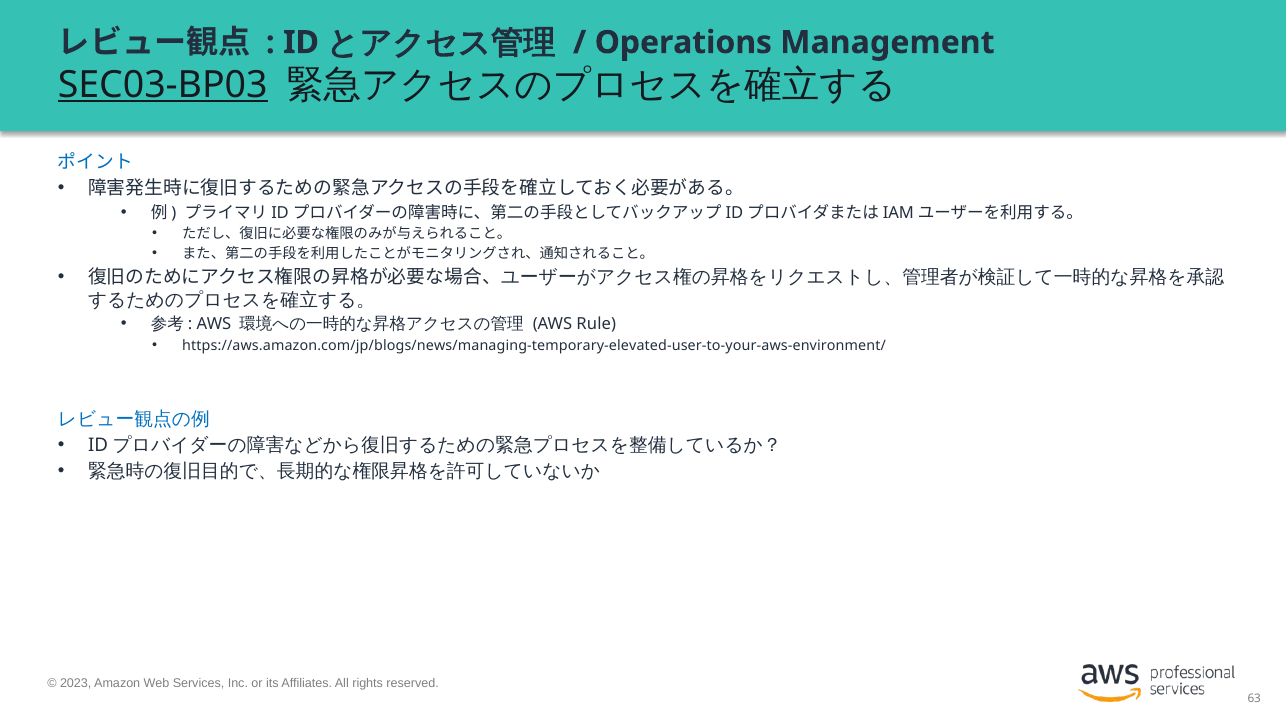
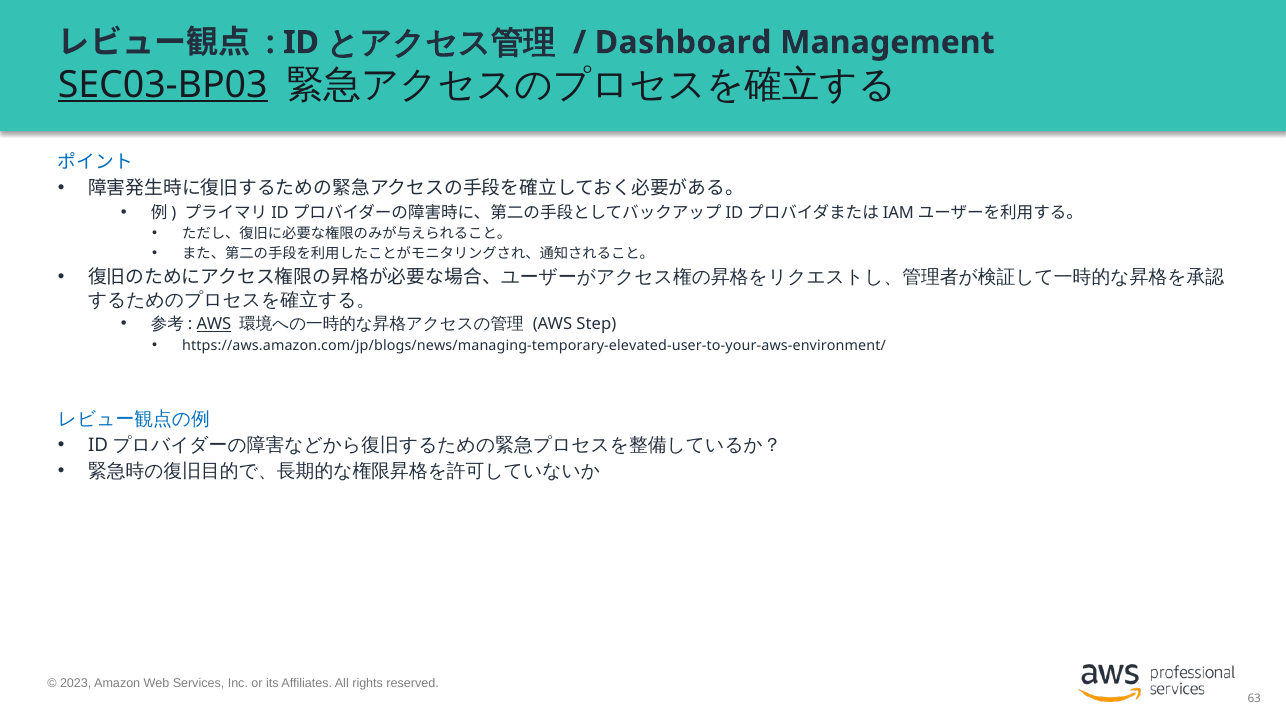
Operations: Operations -> Dashboard
AWS at (214, 325) underline: none -> present
Rule: Rule -> Step
